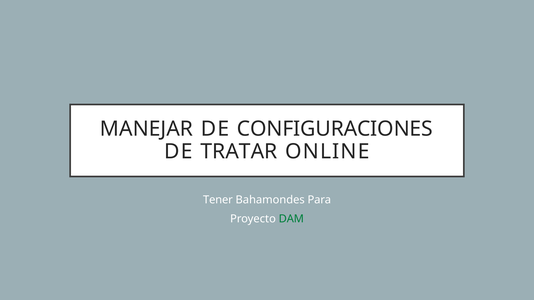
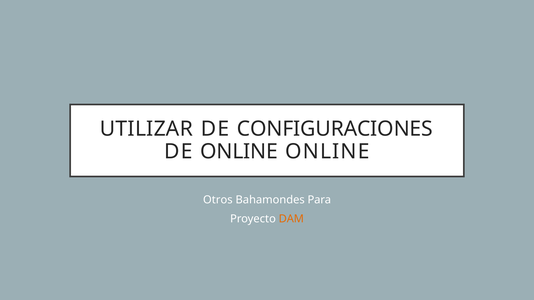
MANEJAR: MANEJAR -> UTILIZAR
DE TRATAR: TRATAR -> ONLINE
Tener: Tener -> Otros
DAM colour: green -> orange
